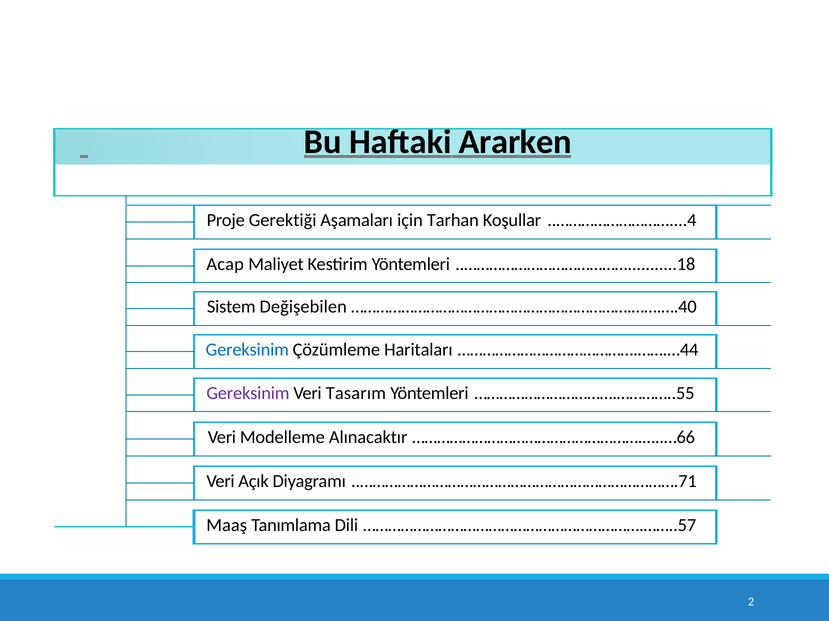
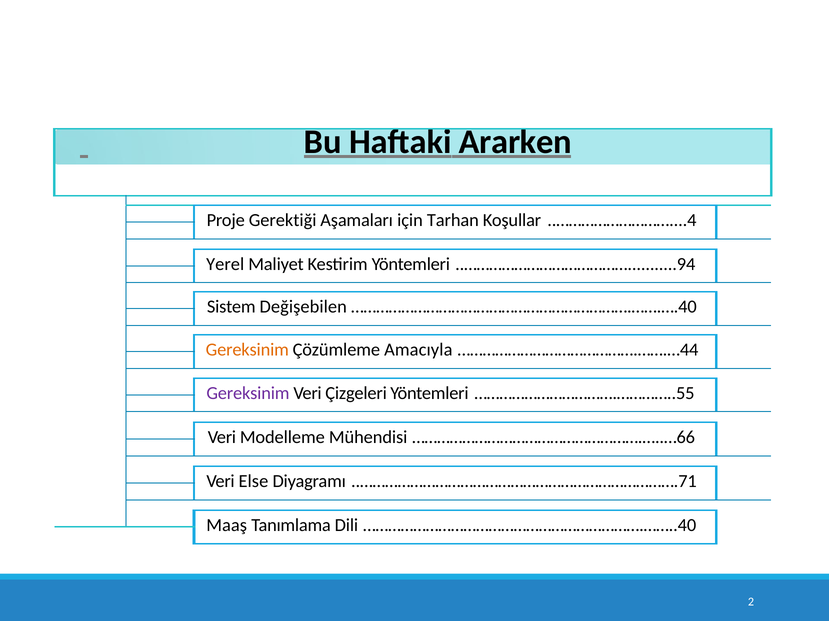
Acap: Acap -> Yerel
..…………………………………...........18: ..…………………………………...........18 -> ..…………………………………...........94
Gereksinim at (247, 350) colour: blue -> orange
Haritaları: Haritaları -> Amacıyla
Tasarım: Tasarım -> Çizgeleri
Alınacaktır: Alınacaktır -> Mühendisi
Açık: Açık -> Else
………………………………………………………….……..57: ………………………………………………………….……..57 -> ………………………………………………………….……..40
